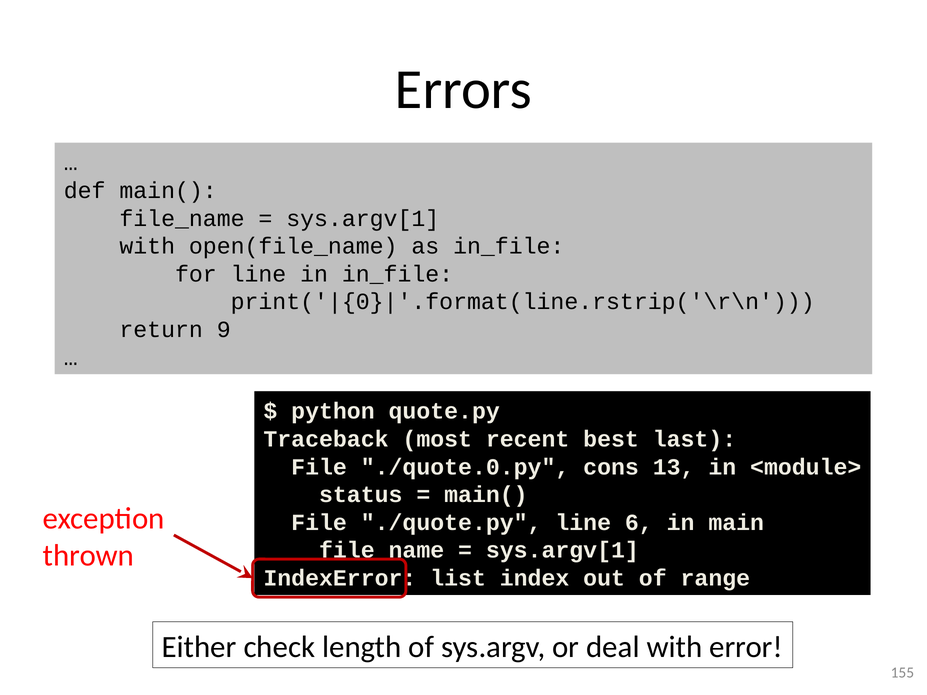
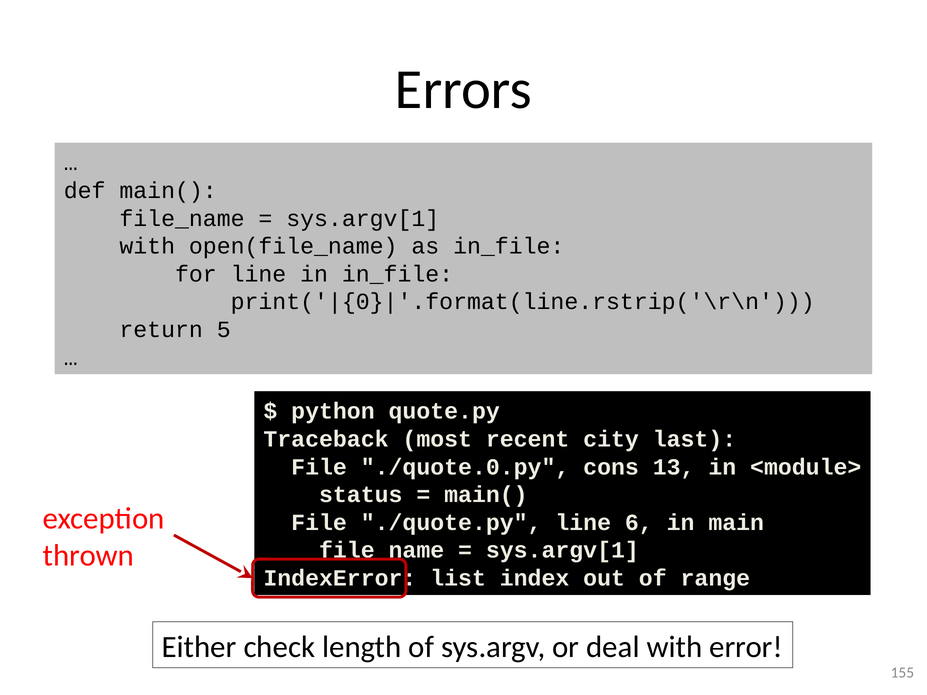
9: 9 -> 5
best: best -> city
